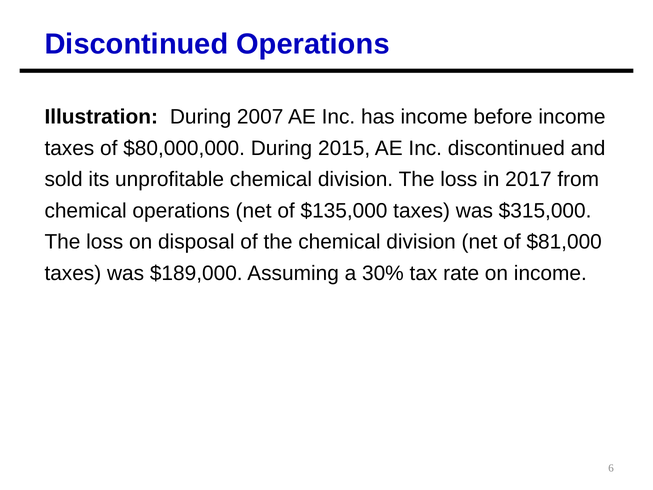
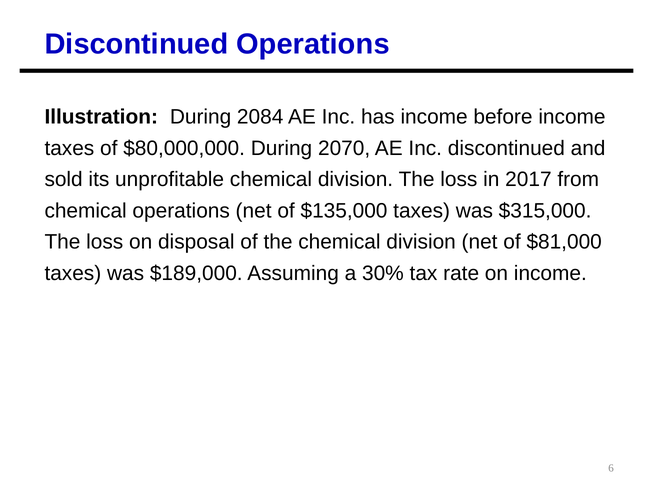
2007: 2007 -> 2084
2015: 2015 -> 2070
